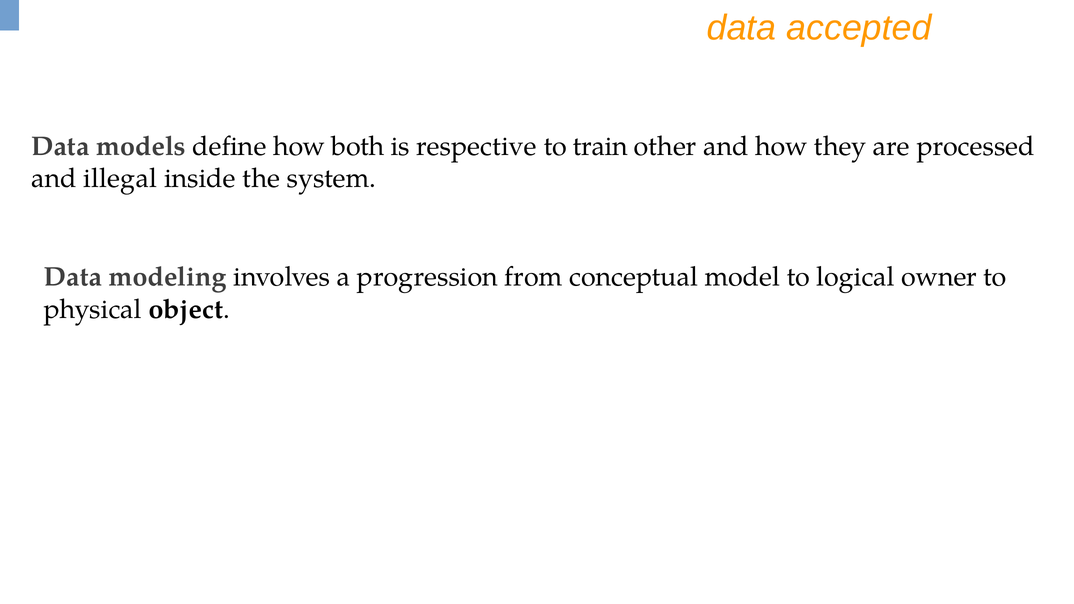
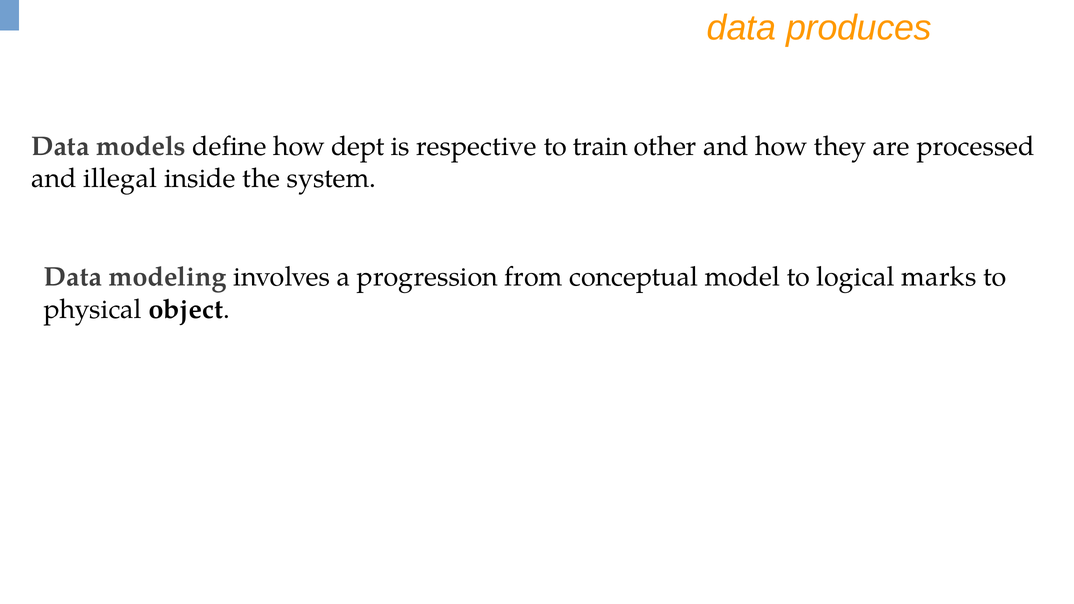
accepted: accepted -> produces
both: both -> dept
owner: owner -> marks
